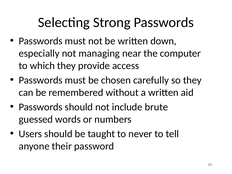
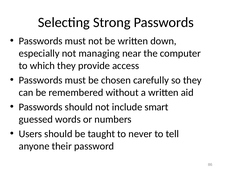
brute: brute -> smart
